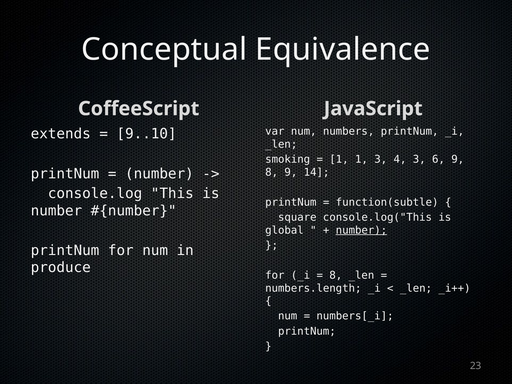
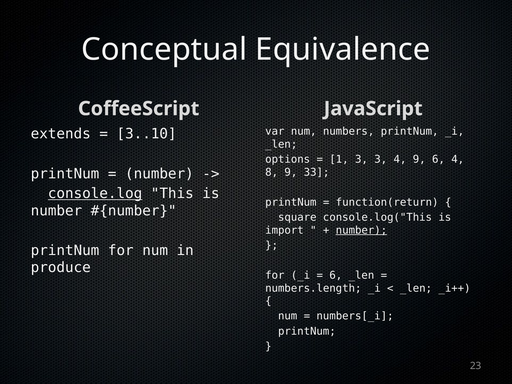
9..10: 9..10 -> 3..10
smoking: smoking -> options
1 1: 1 -> 3
4 3: 3 -> 9
6 9: 9 -> 4
14: 14 -> 33
console.log underline: none -> present
function(subtle: function(subtle -> function(return
global: global -> import
8 at (336, 275): 8 -> 6
